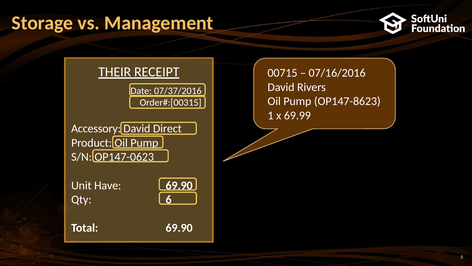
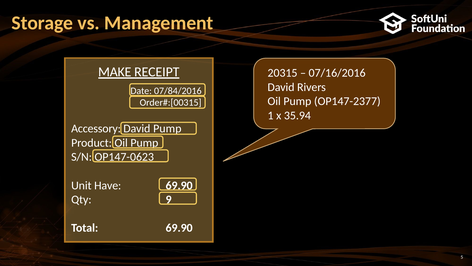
THEIR: THEIR -> MAKE
00715: 00715 -> 20315
07/37/2016: 07/37/2016 -> 07/84/2016
OP147-8623: OP147-8623 -> OP147-2377
69.99: 69.99 -> 35.94
David Direct: Direct -> Pump
6: 6 -> 9
